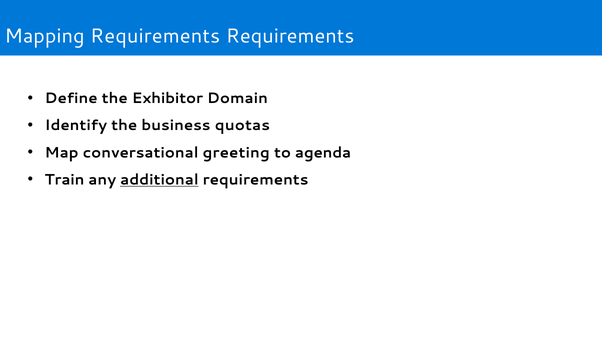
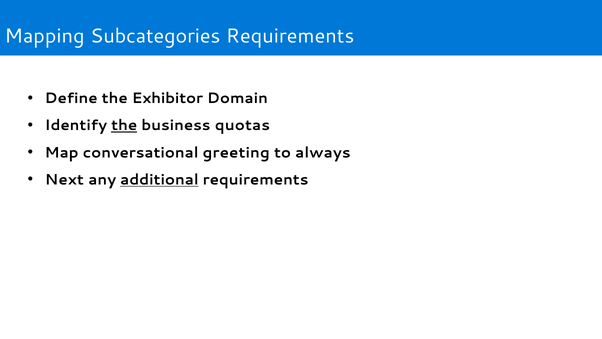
Mapping Requirements: Requirements -> Subcategories
the at (124, 125) underline: none -> present
agenda: agenda -> always
Train: Train -> Next
